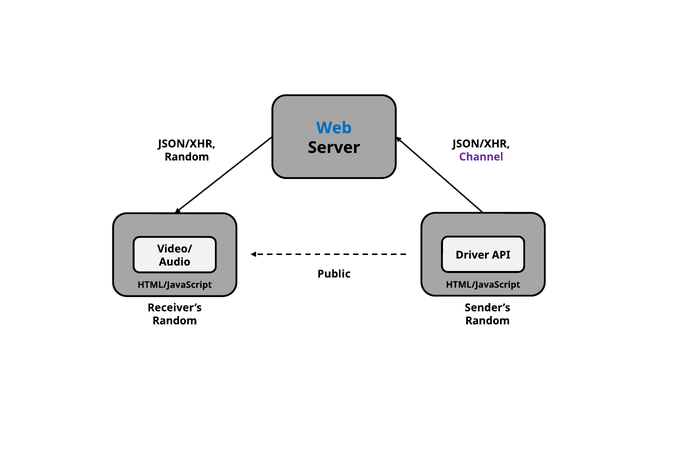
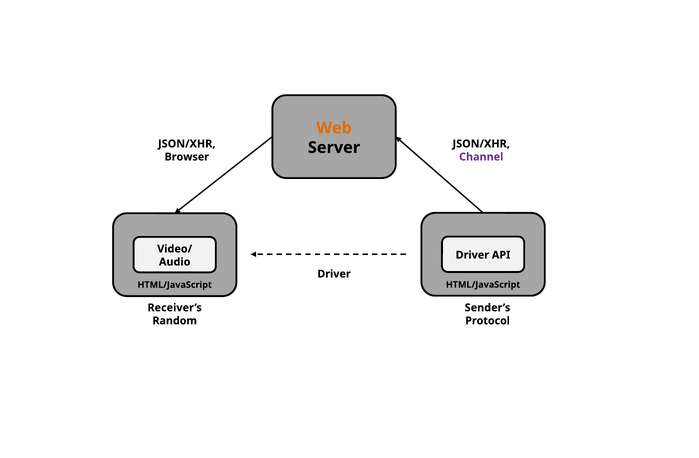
Web colour: blue -> orange
Random at (187, 157): Random -> Browser
Public at (334, 274): Public -> Driver
Random at (488, 320): Random -> Protocol
